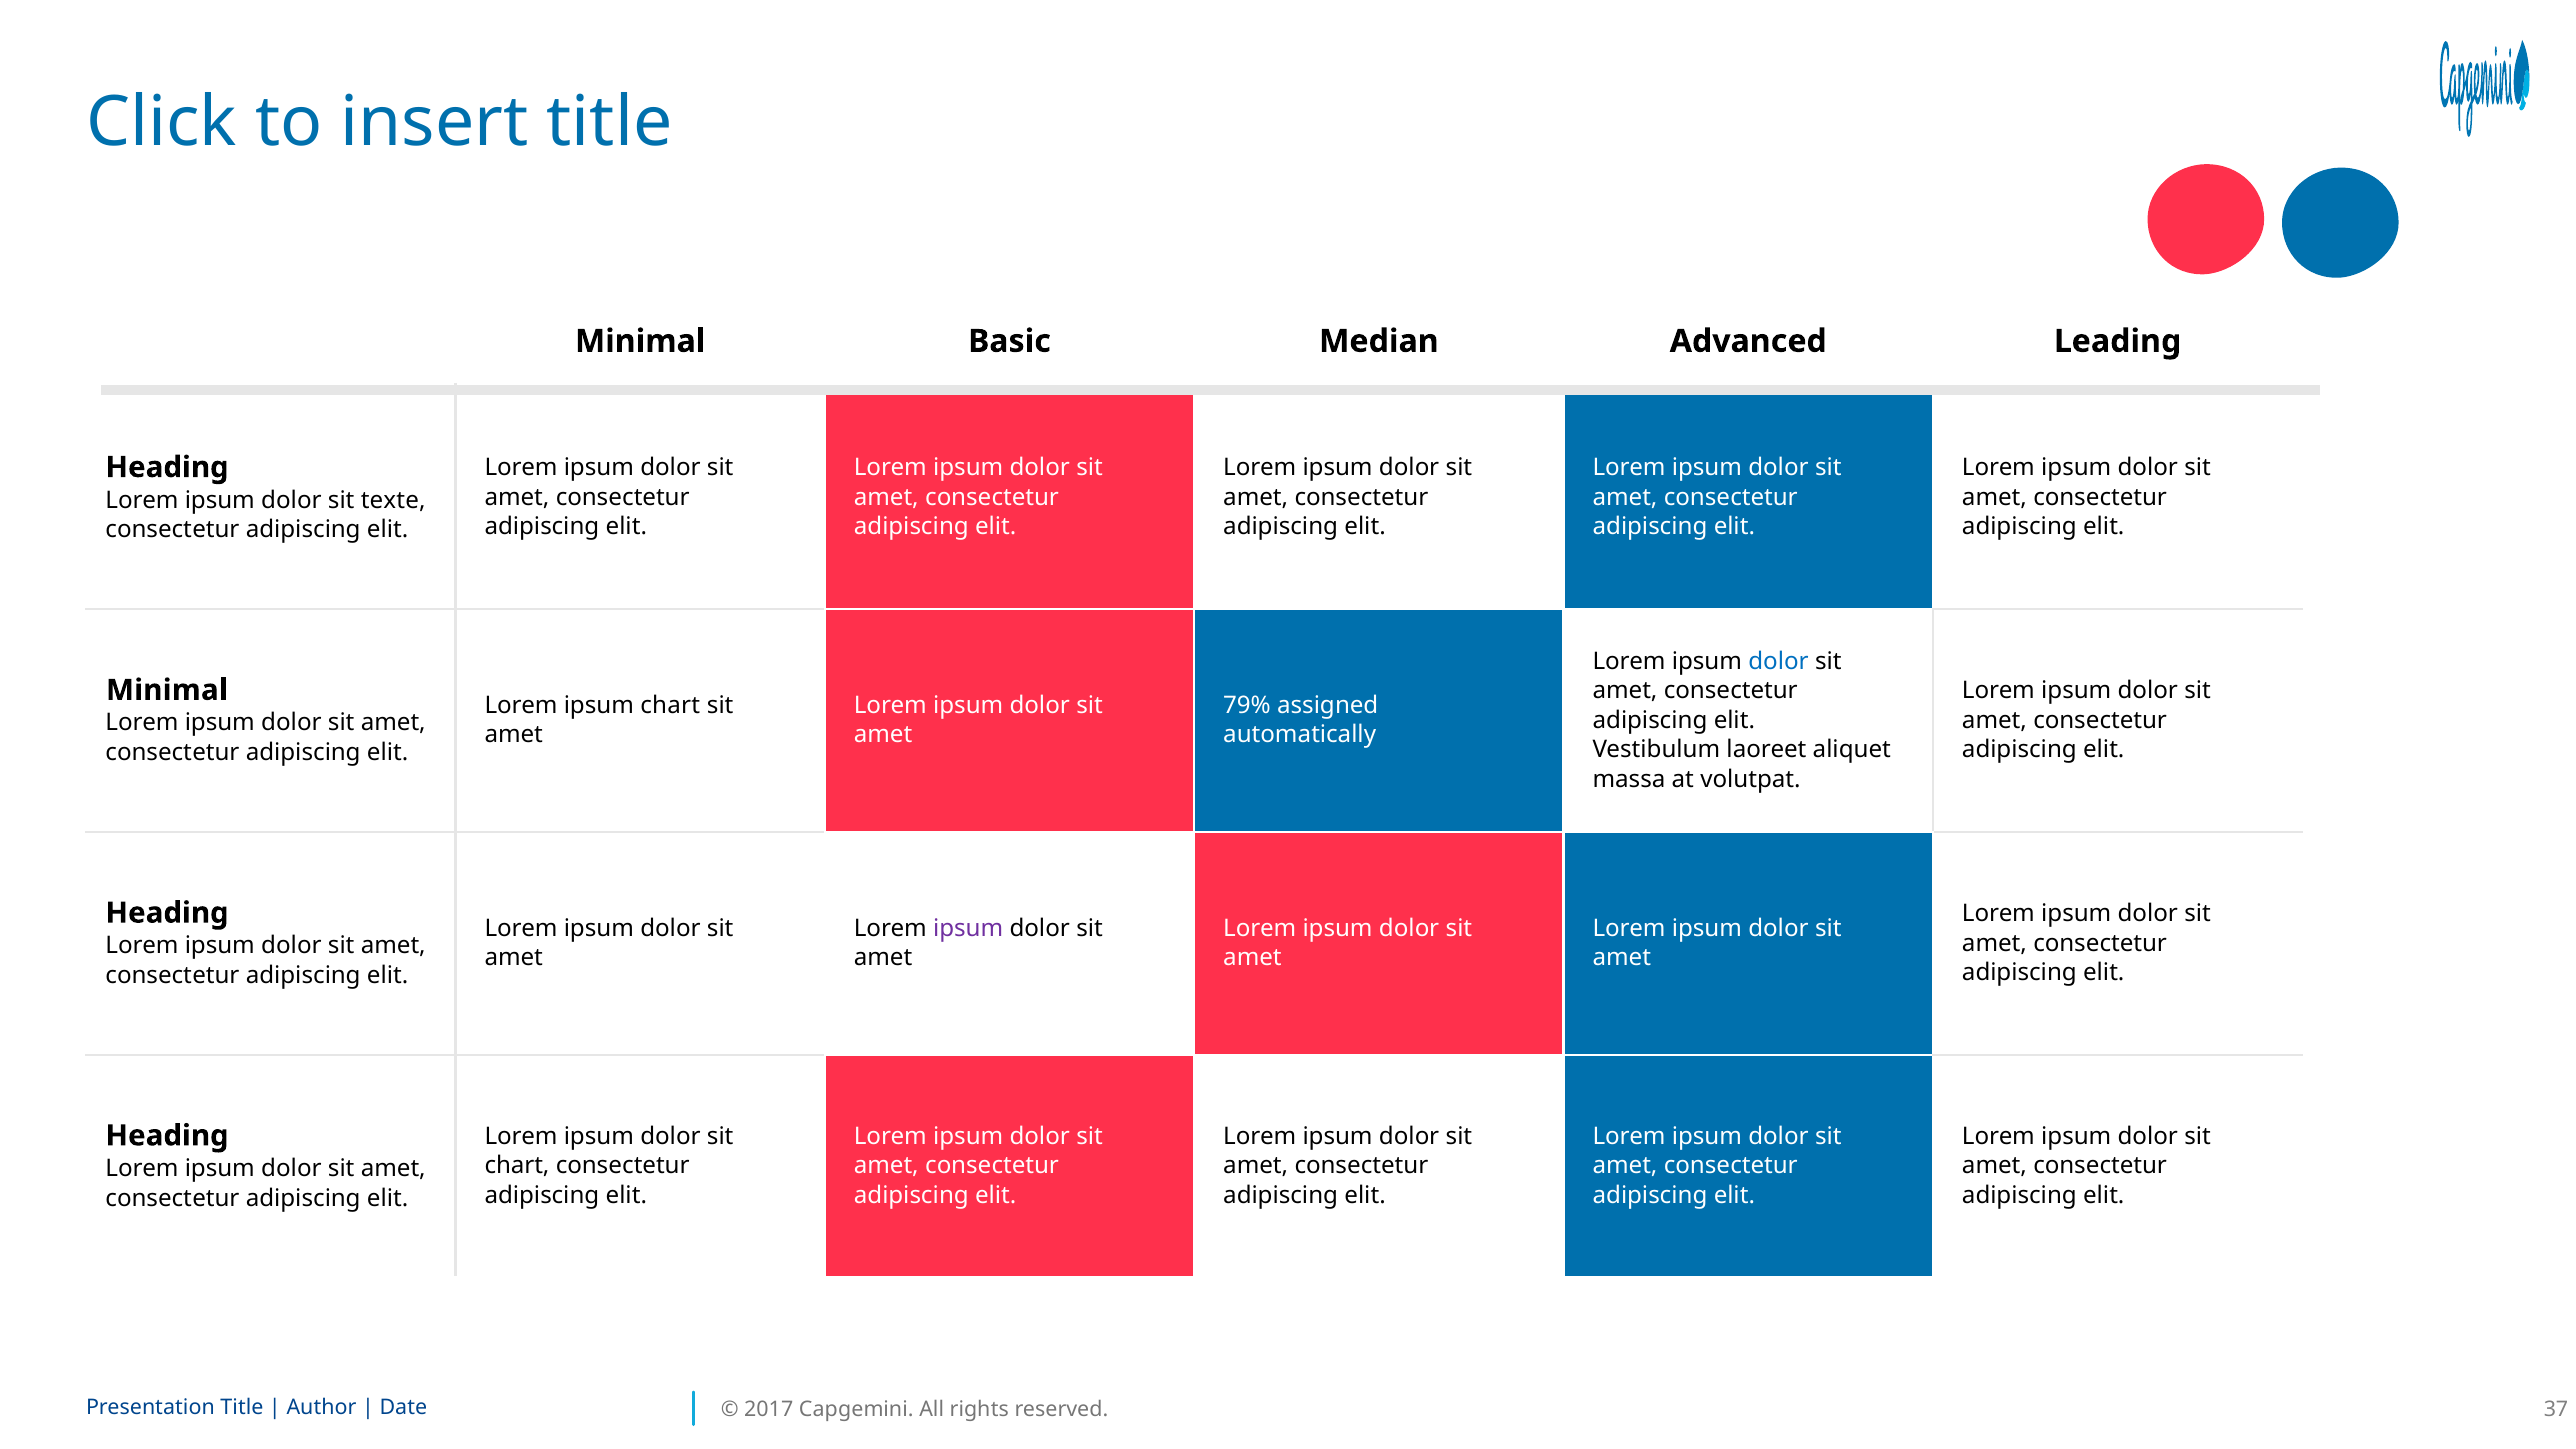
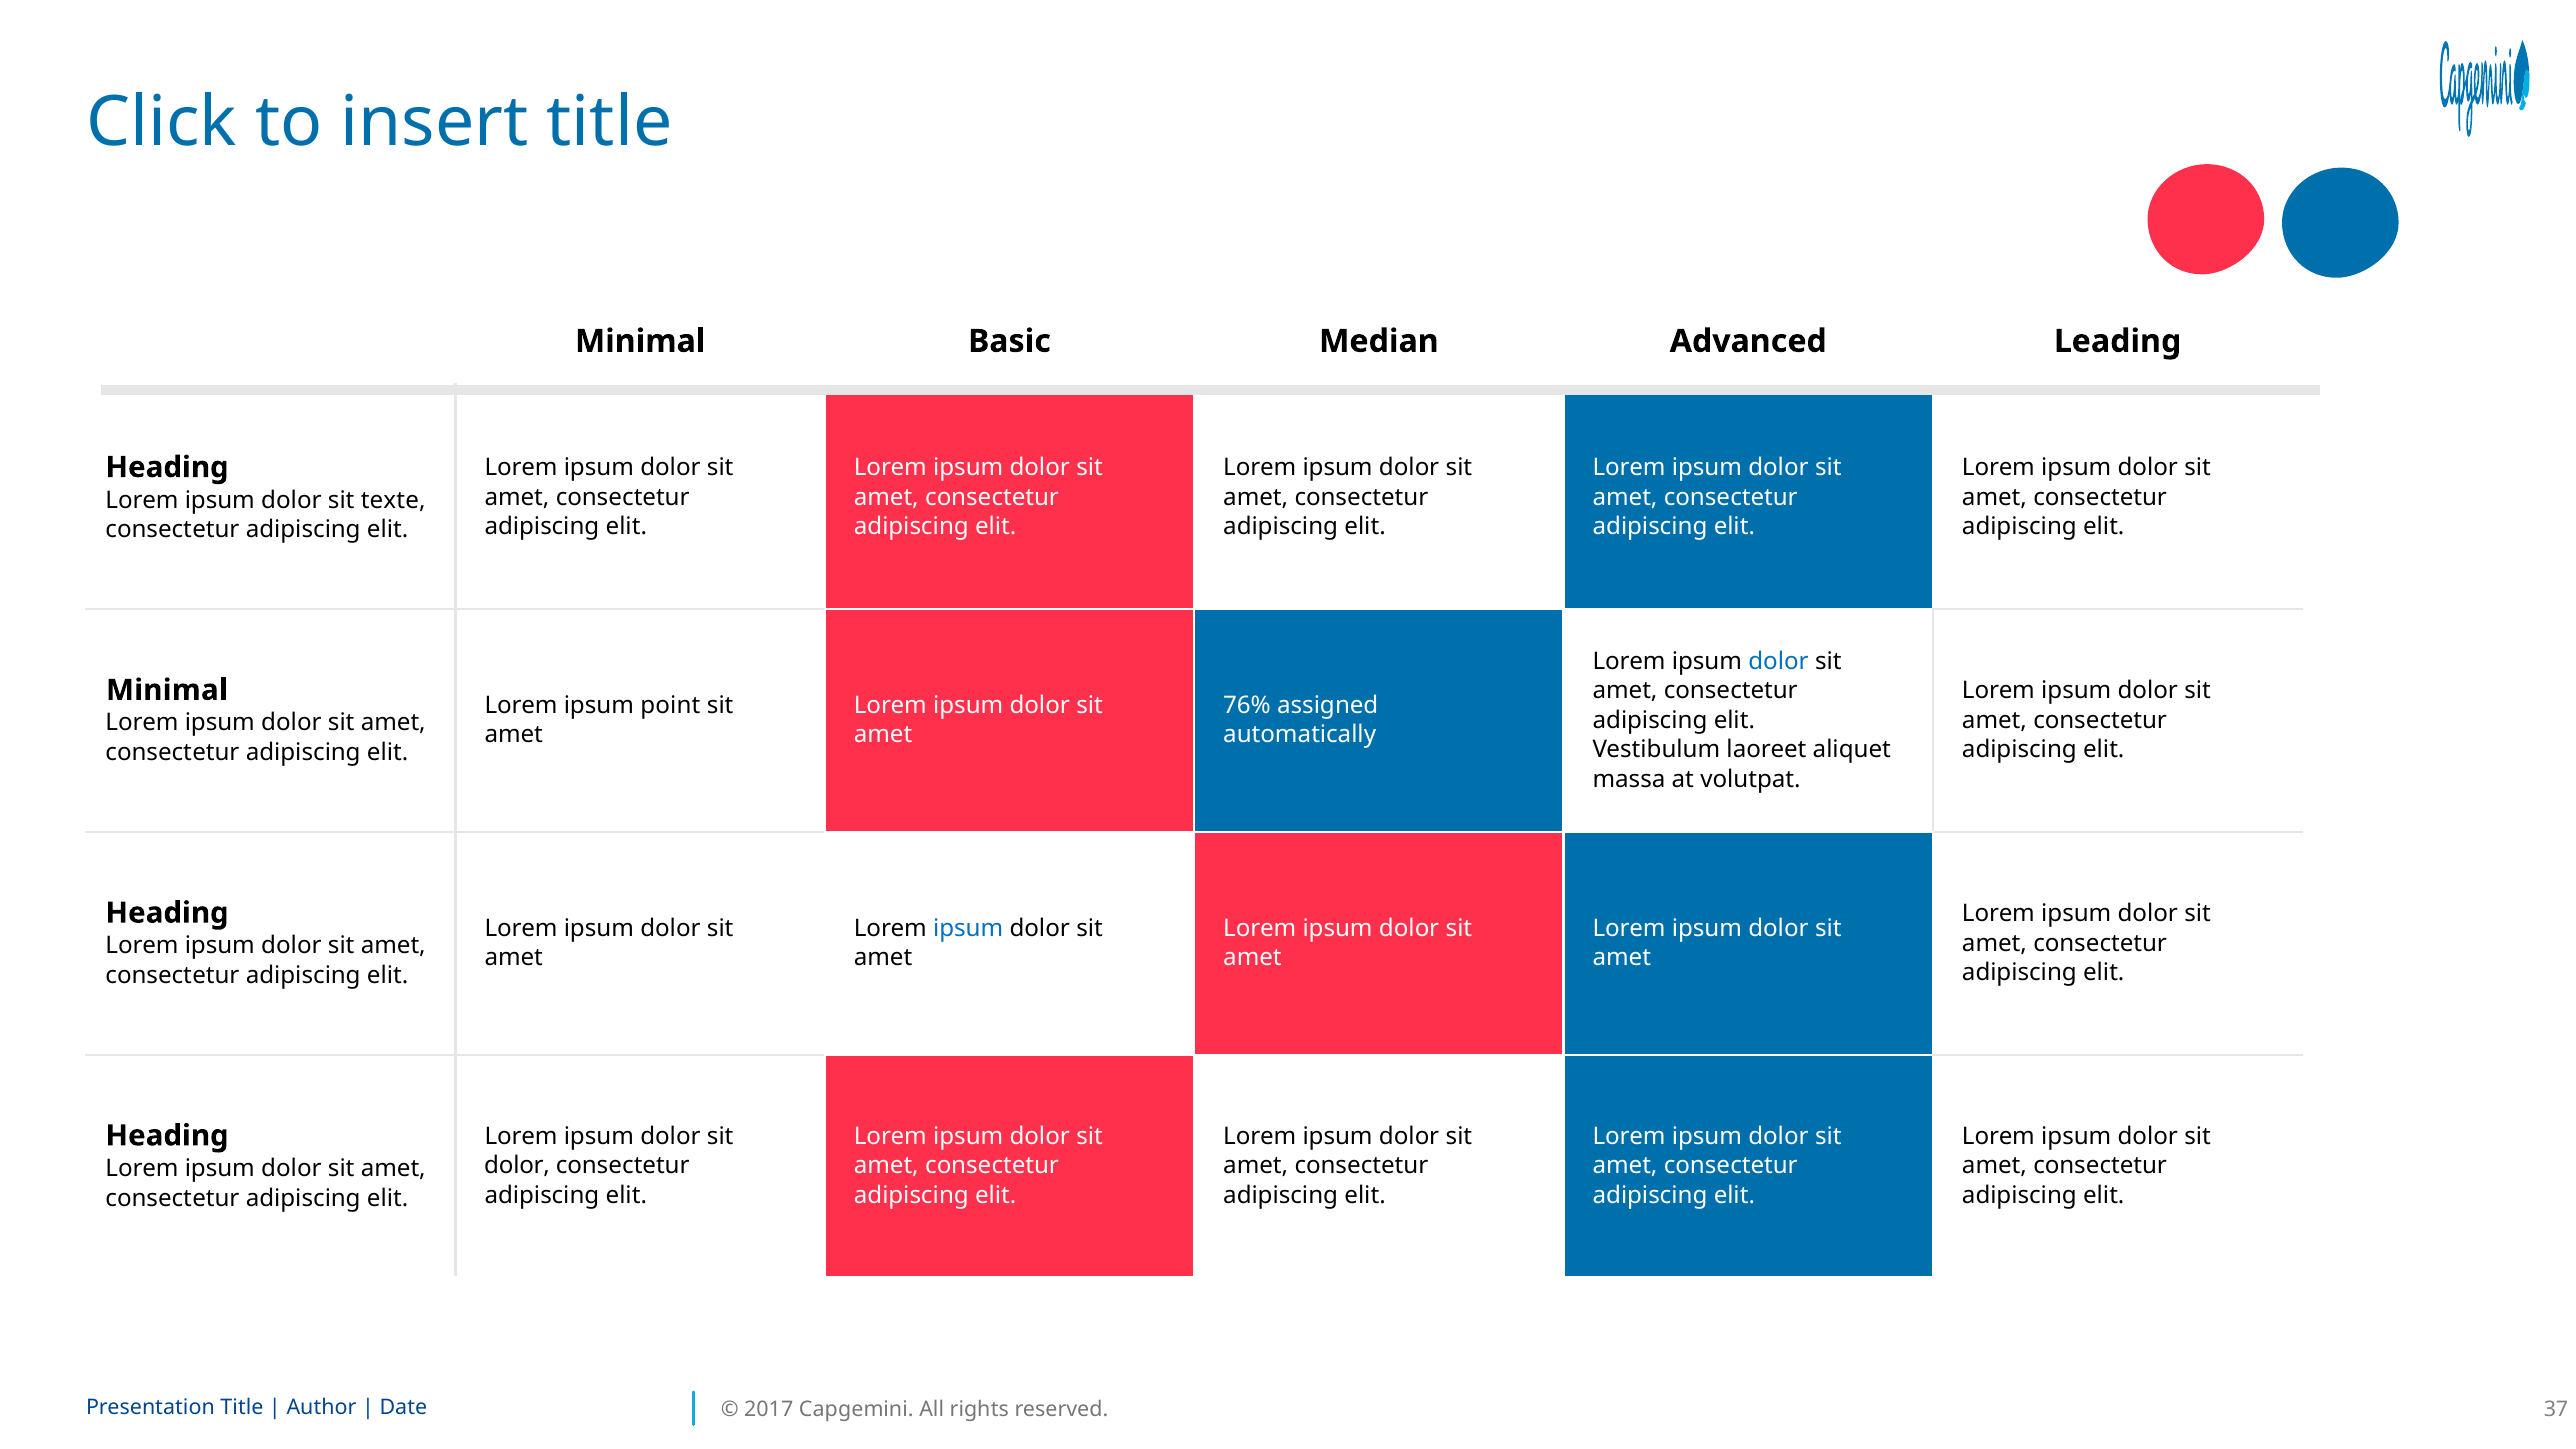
ipsum chart: chart -> point
79%: 79% -> 76%
ipsum at (968, 928) colour: purple -> blue
chart at (517, 1166): chart -> dolor
